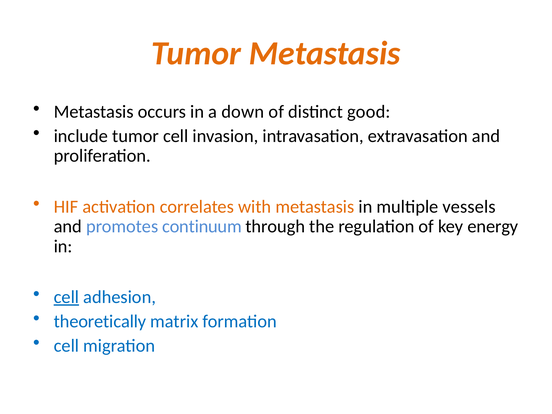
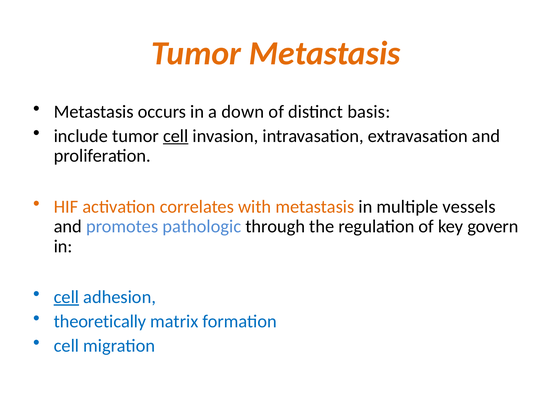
good: good -> basis
cell at (176, 136) underline: none -> present
continuum: continuum -> pathologic
energy: energy -> govern
